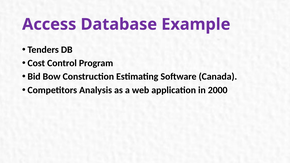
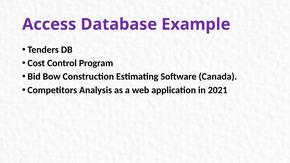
2000: 2000 -> 2021
